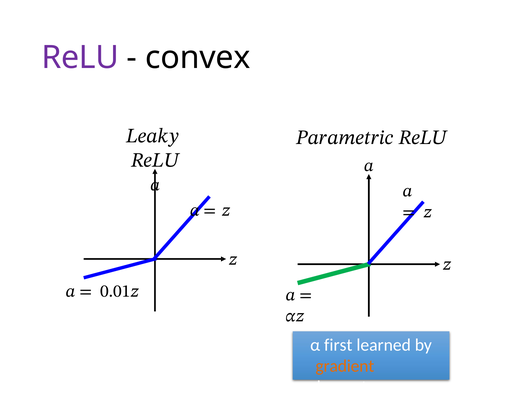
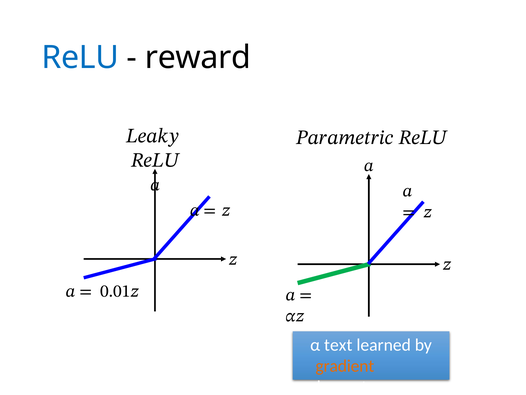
ReLU colour: purple -> blue
convex: convex -> reward
first: first -> text
